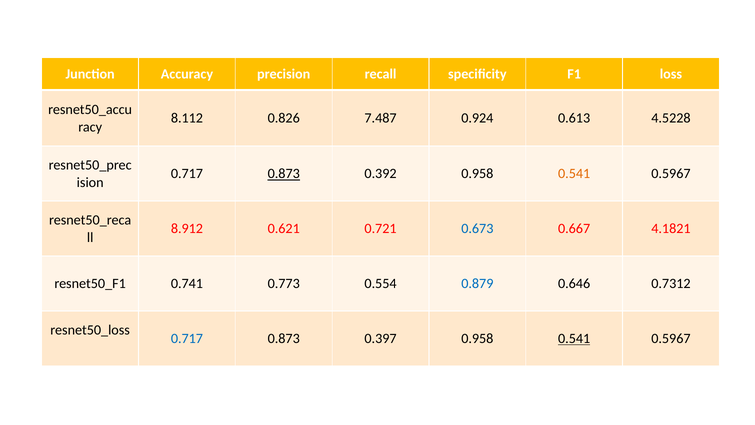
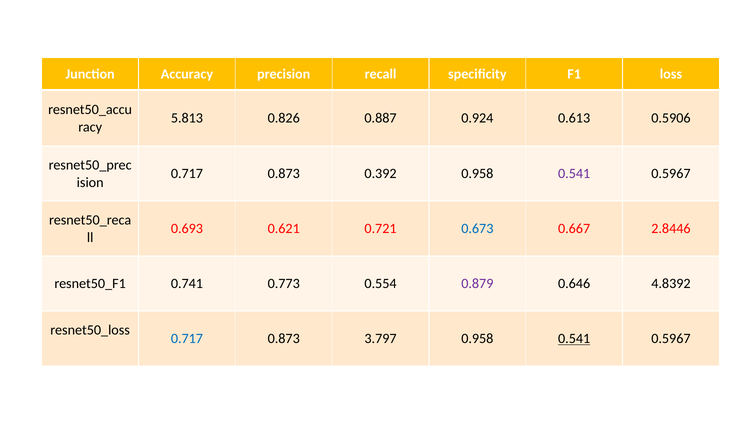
8.112: 8.112 -> 5.813
7.487: 7.487 -> 0.887
4.5228: 4.5228 -> 0.5906
0.873 at (284, 174) underline: present -> none
0.541 at (574, 174) colour: orange -> purple
8.912: 8.912 -> 0.693
4.1821: 4.1821 -> 2.8446
0.879 colour: blue -> purple
0.7312: 0.7312 -> 4.8392
0.397: 0.397 -> 3.797
